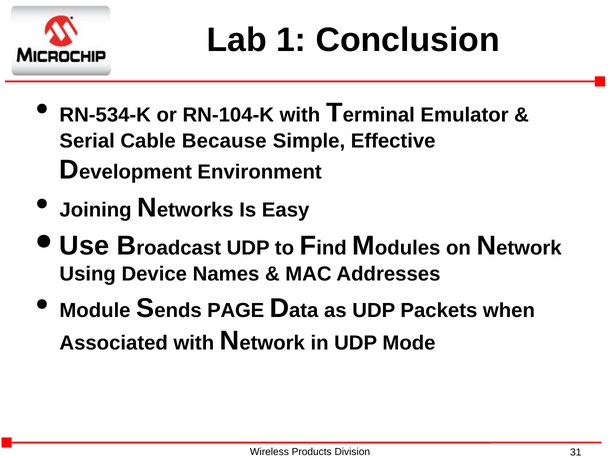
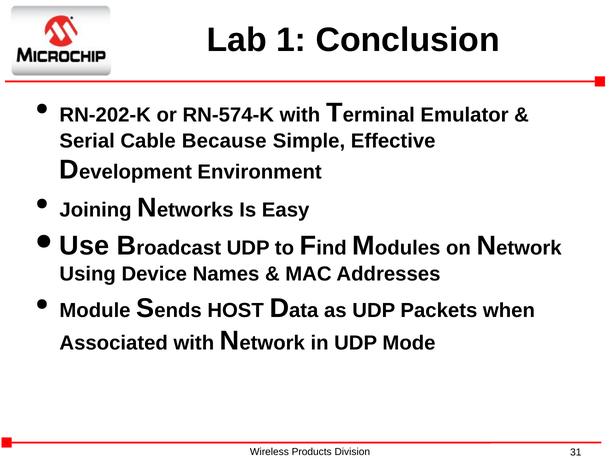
RN-534-K: RN-534-K -> RN-202-K
RN-104-K: RN-104-K -> RN-574-K
PAGE: PAGE -> HOST
